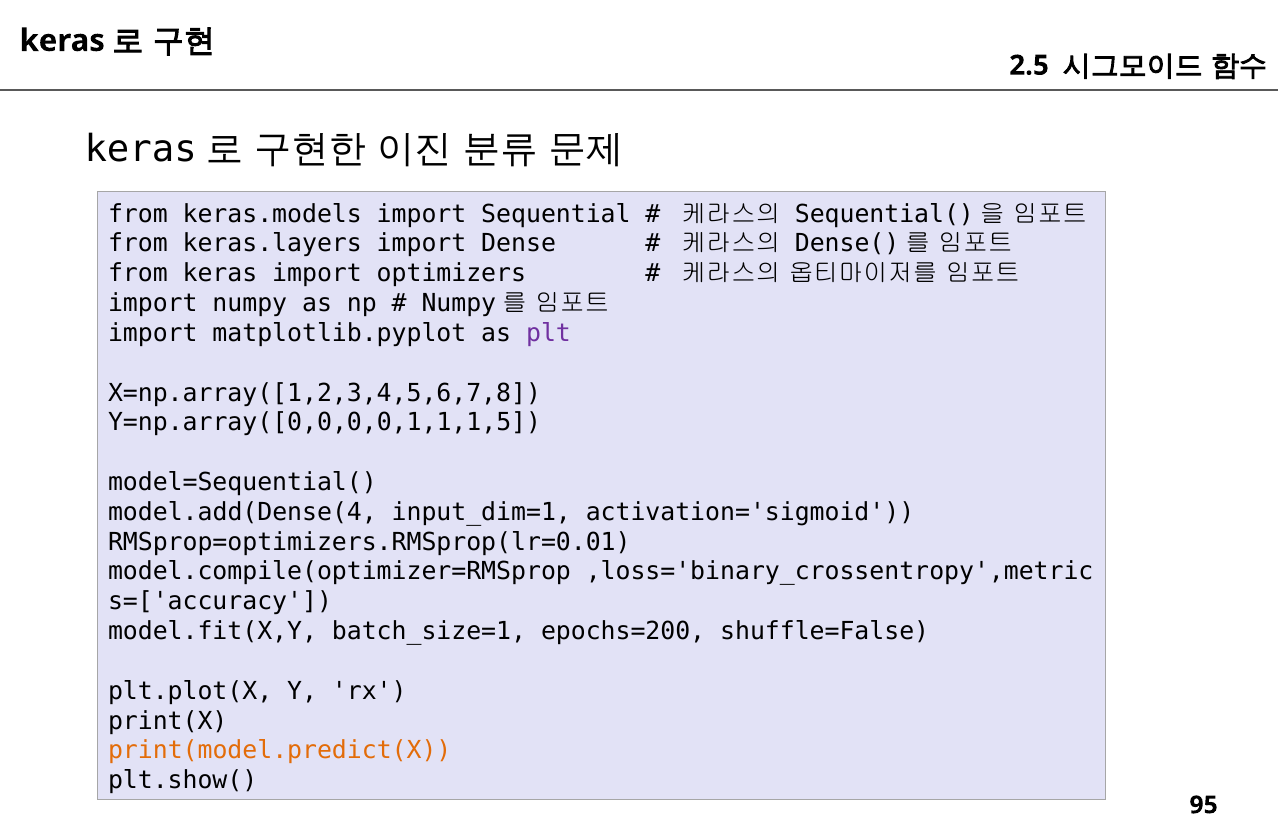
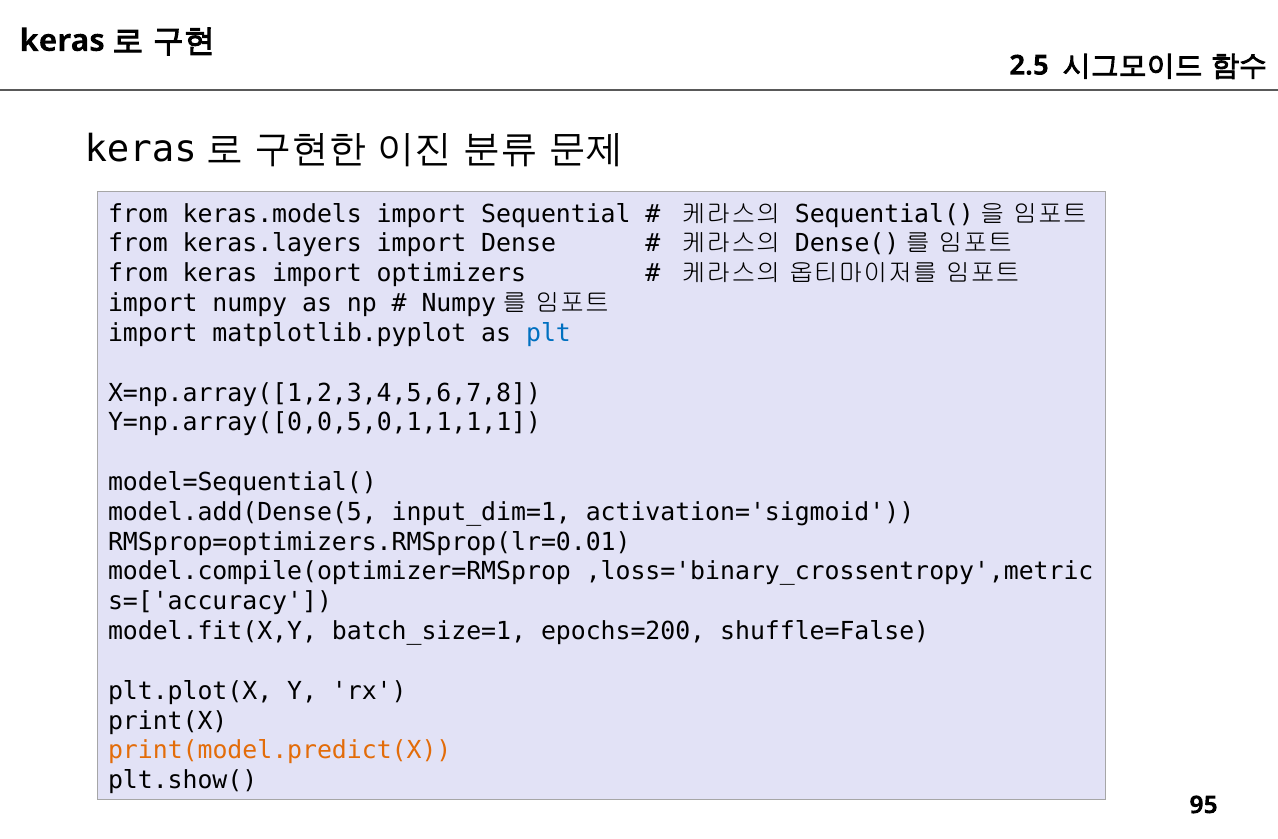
plt colour: purple -> blue
Y=np.array([0,0,0,0,1,1,1,5: Y=np.array([0,0,0,0,1,1,1,5 -> Y=np.array([0,0,5,0,1,1,1,1
model.add(Dense(4: model.add(Dense(4 -> model.add(Dense(5
